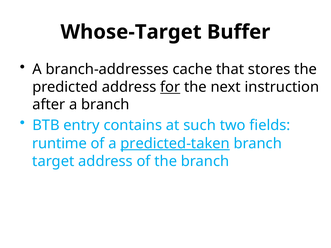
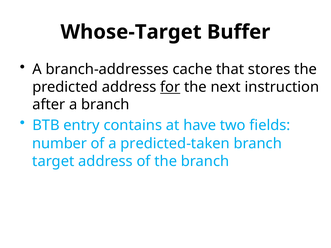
such: such -> have
runtime: runtime -> number
predicted-taken underline: present -> none
